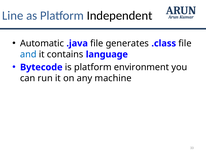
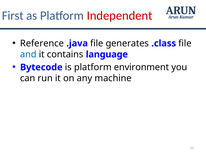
Line: Line -> First
Independent colour: black -> red
Automatic: Automatic -> Reference
